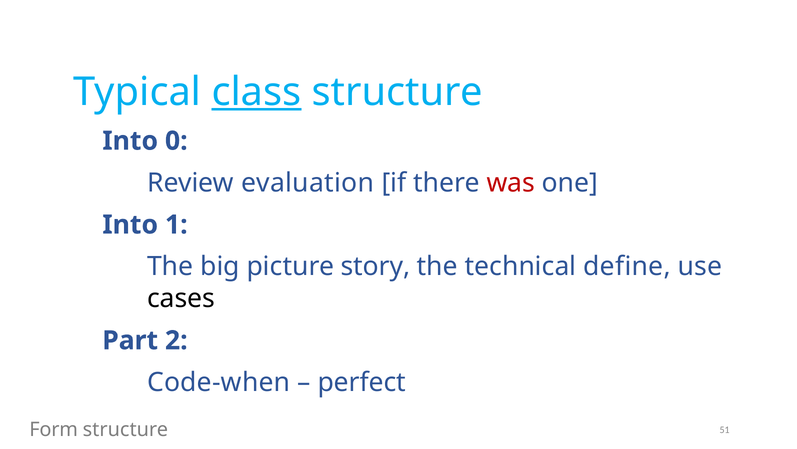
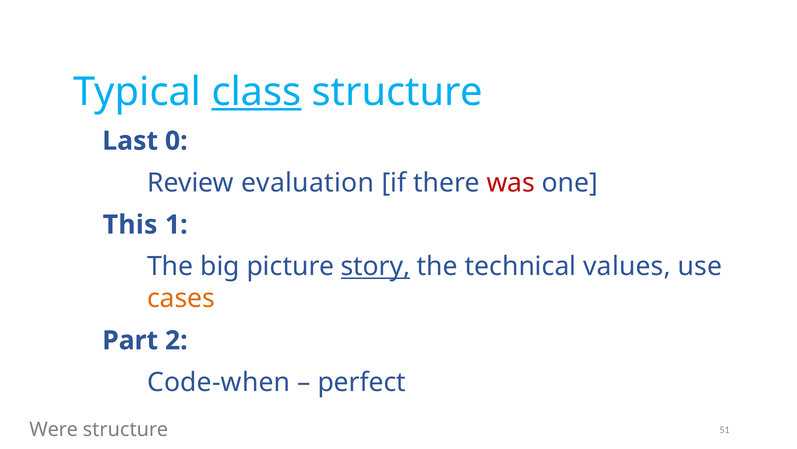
Into at (130, 141): Into -> Last
Into at (130, 224): Into -> This
story underline: none -> present
define: define -> values
cases colour: black -> orange
Form: Form -> Were
